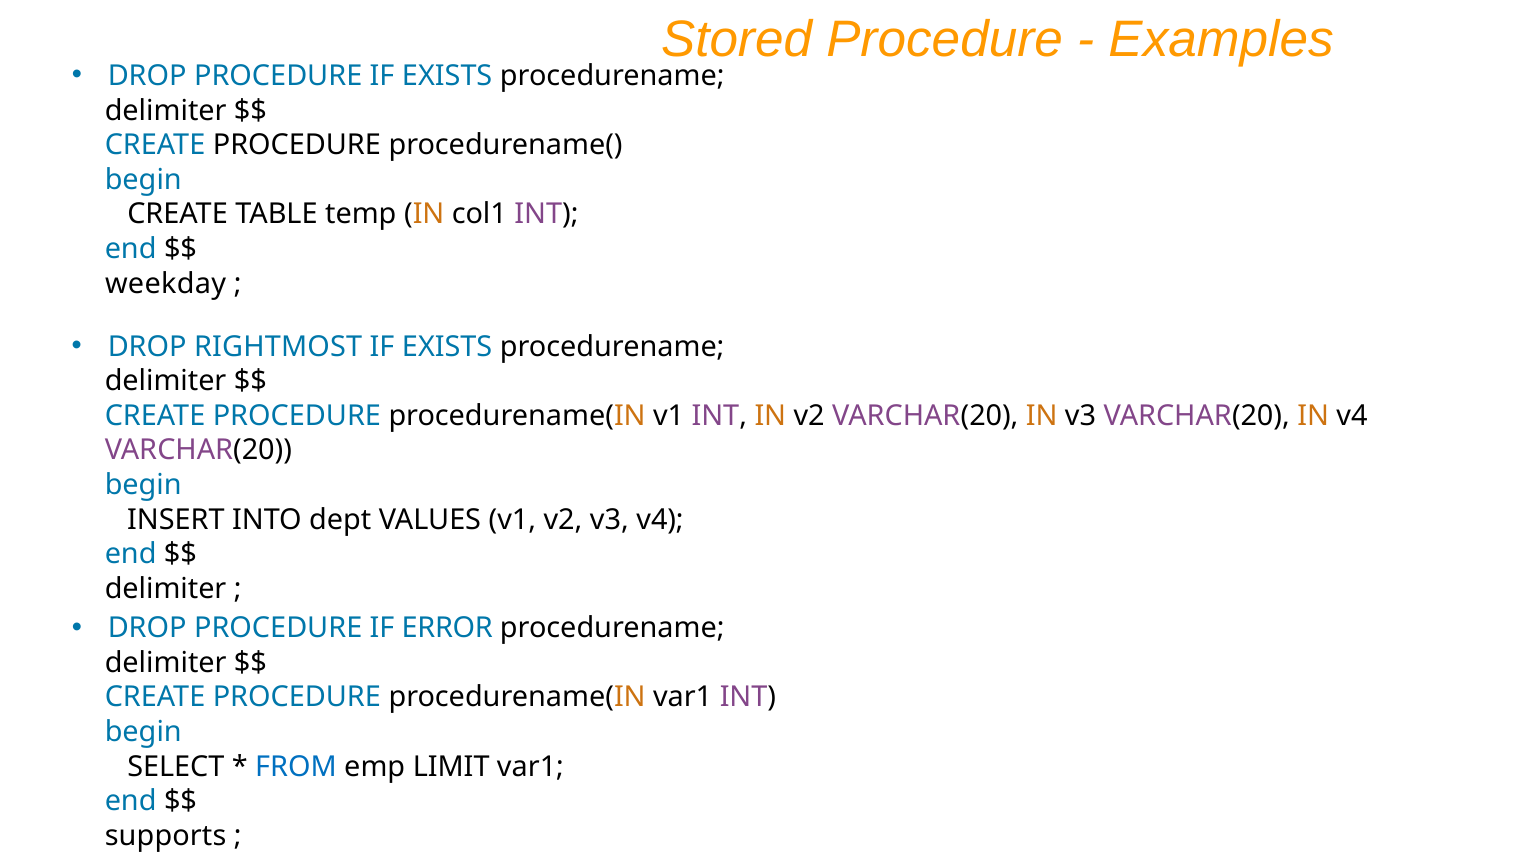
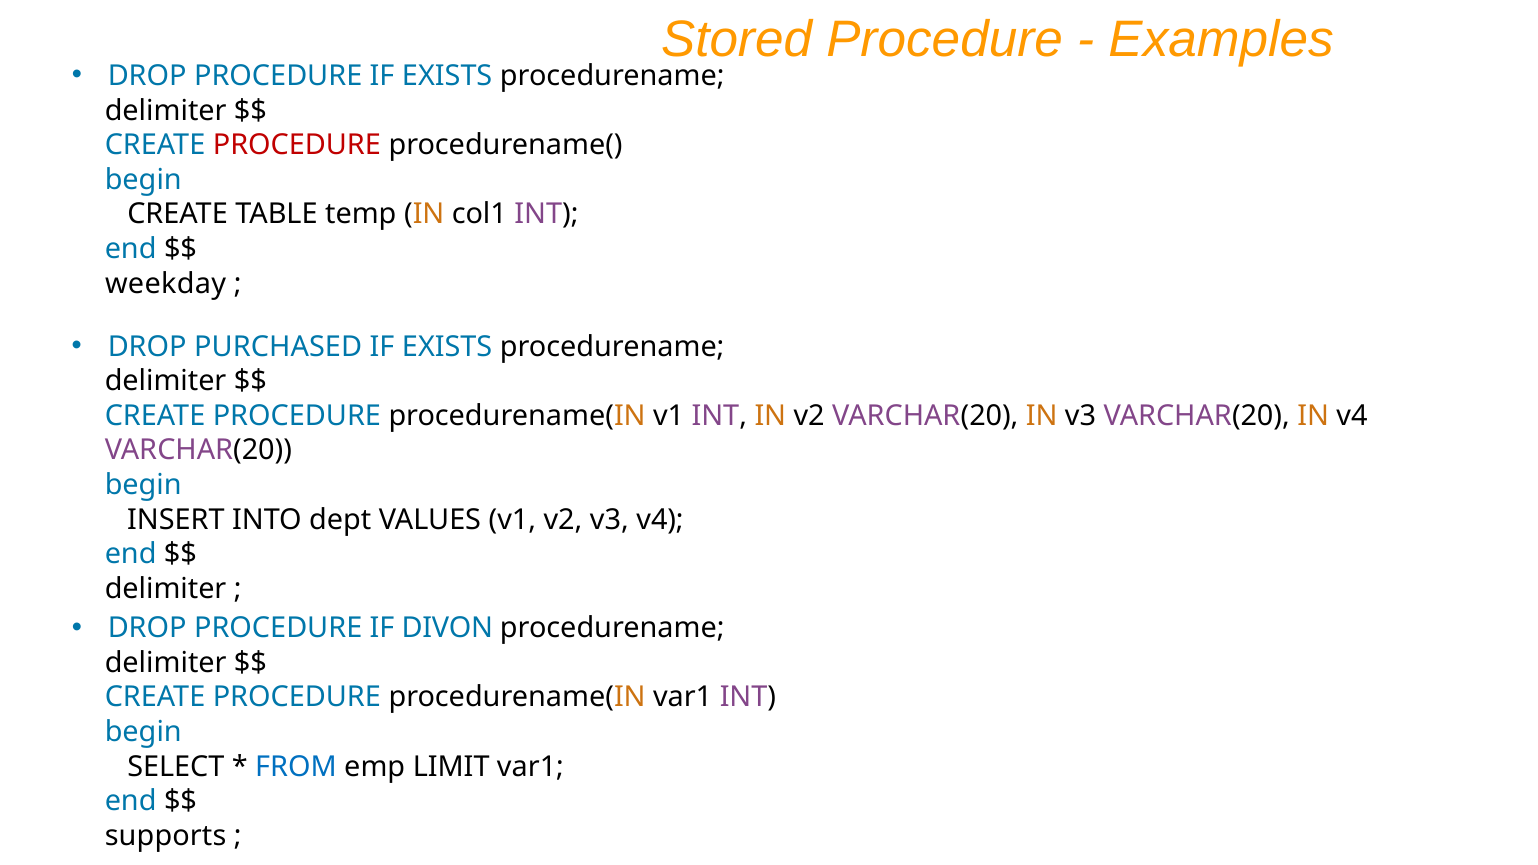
PROCEDURE at (297, 145) colour: black -> red
RIGHTMOST: RIGHTMOST -> PURCHASED
ERROR: ERROR -> DIVON
